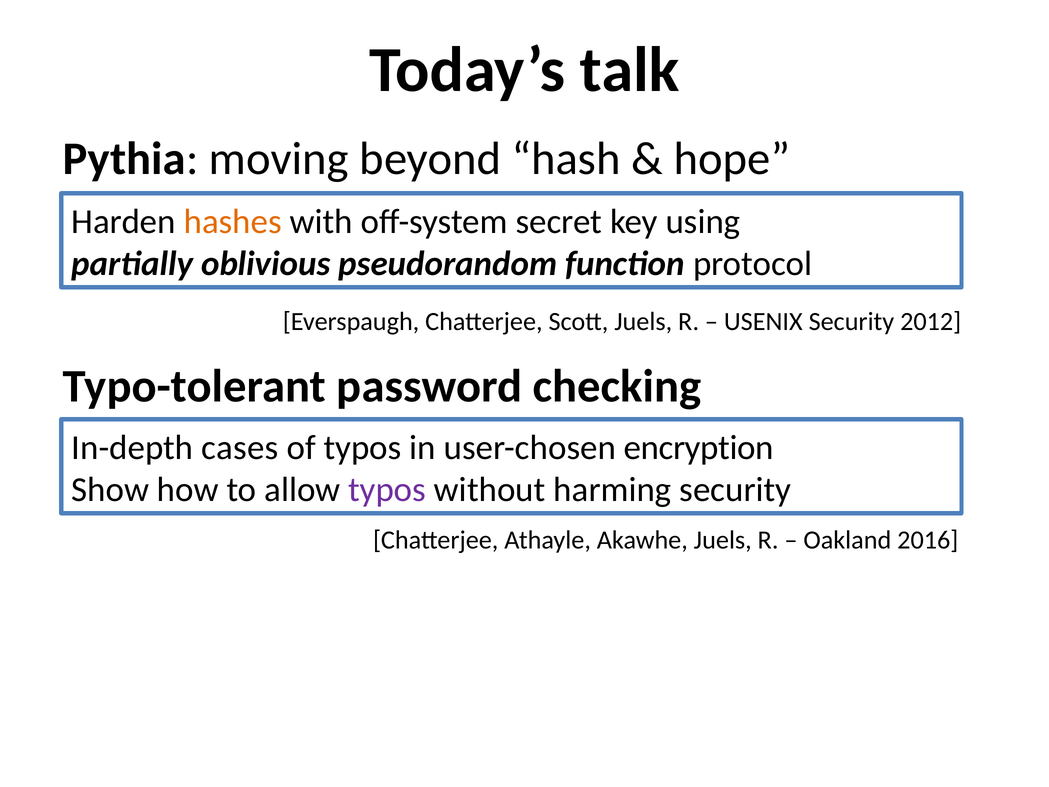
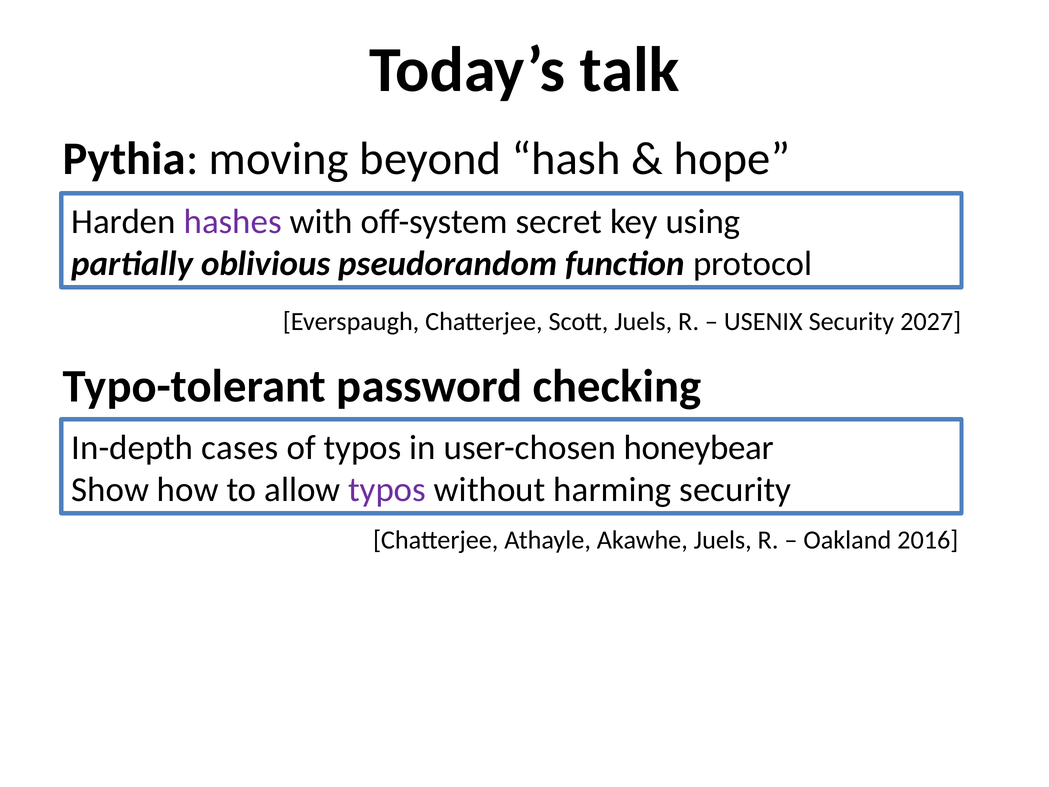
hashes colour: orange -> purple
2012: 2012 -> 2027
encryption: encryption -> honeybear
